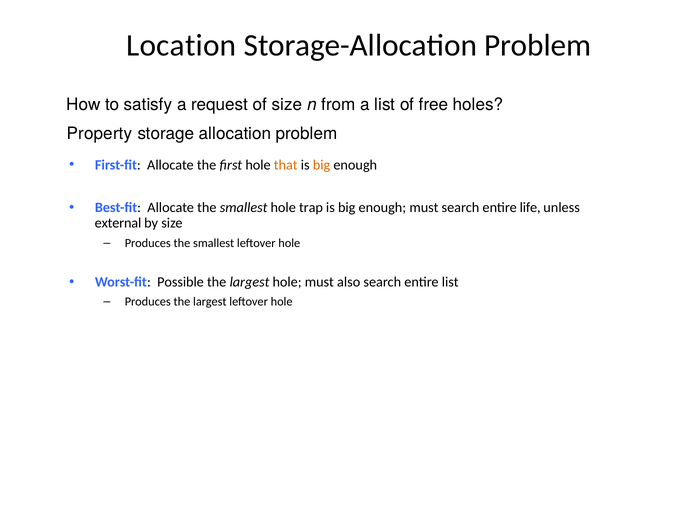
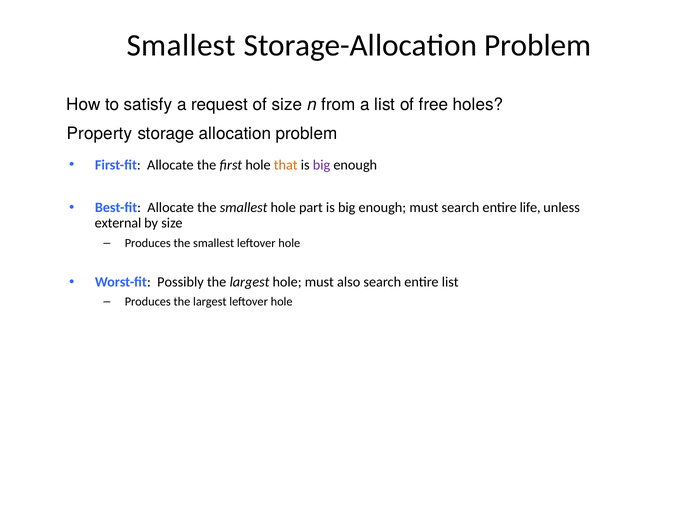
Location at (181, 45): Location -> Smallest
big at (322, 165) colour: orange -> purple
trap: trap -> part
Possible: Possible -> Possibly
